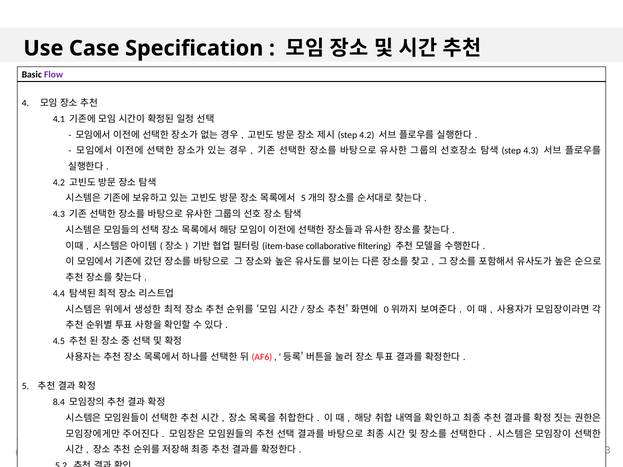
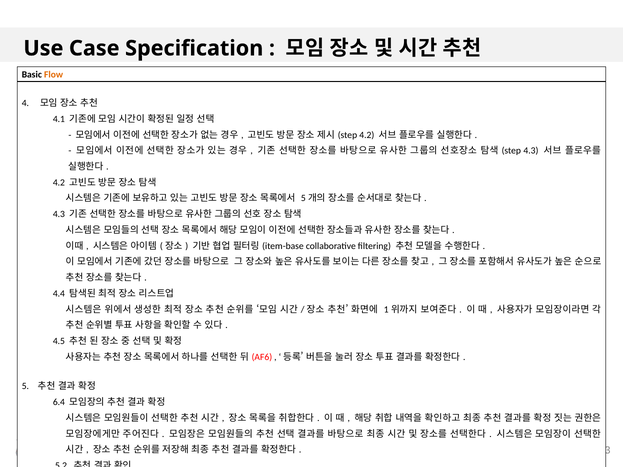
Flow colour: purple -> orange
0: 0 -> 1
8.4: 8.4 -> 6.4
